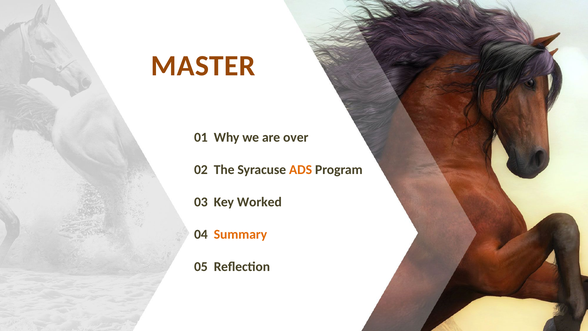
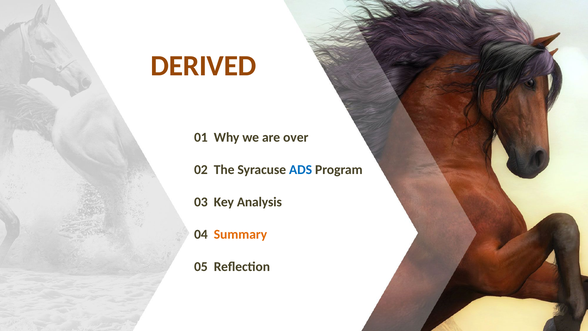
MASTER: MASTER -> DERIVED
ADS colour: orange -> blue
Worked: Worked -> Analysis
